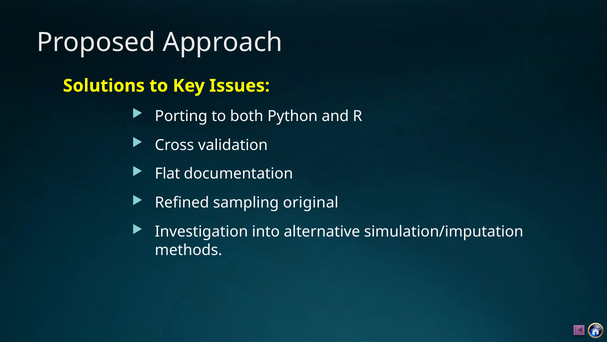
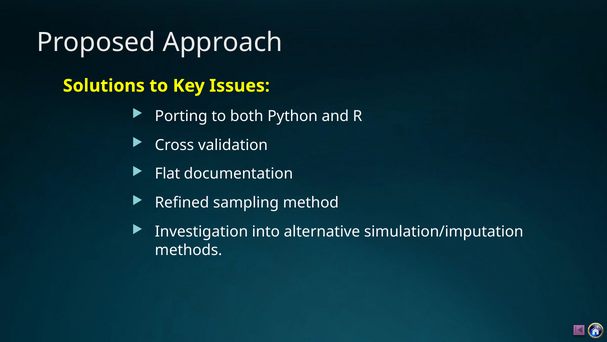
original: original -> method
